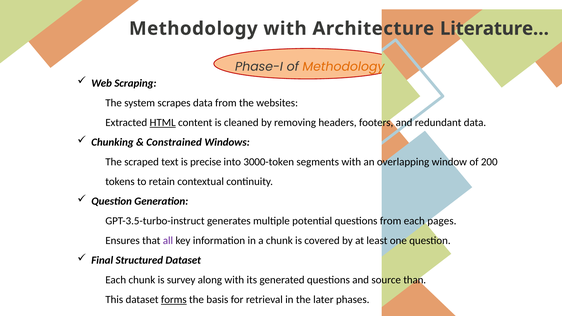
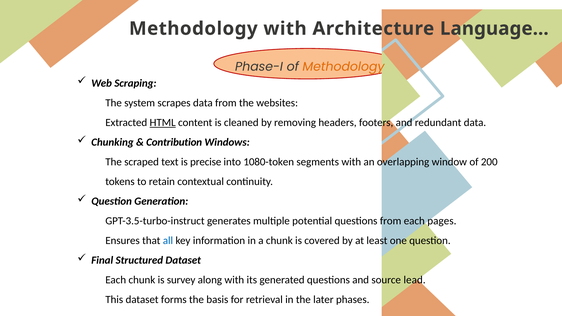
Literature…: Literature… -> Language…
Constrained: Constrained -> Contribution
3000-token: 3000-token -> 1080-token
all colour: purple -> blue
than: than -> lead
forms underline: present -> none
